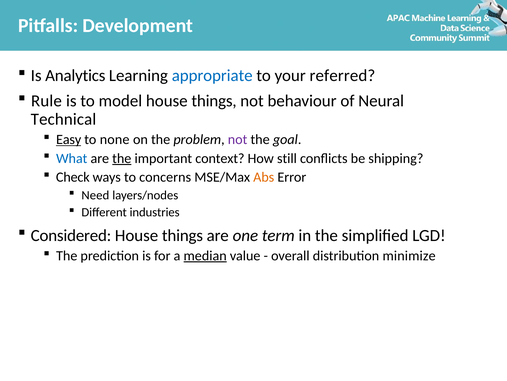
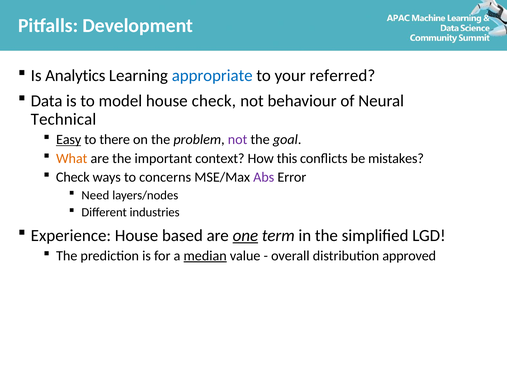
Rule: Rule -> Data
model house things: things -> check
none: none -> there
What colour: blue -> orange
the at (122, 158) underline: present -> none
still: still -> this
shipping: shipping -> mistakes
Abs colour: orange -> purple
Considered: Considered -> Experience
things at (182, 235): things -> based
one underline: none -> present
minimize: minimize -> approved
